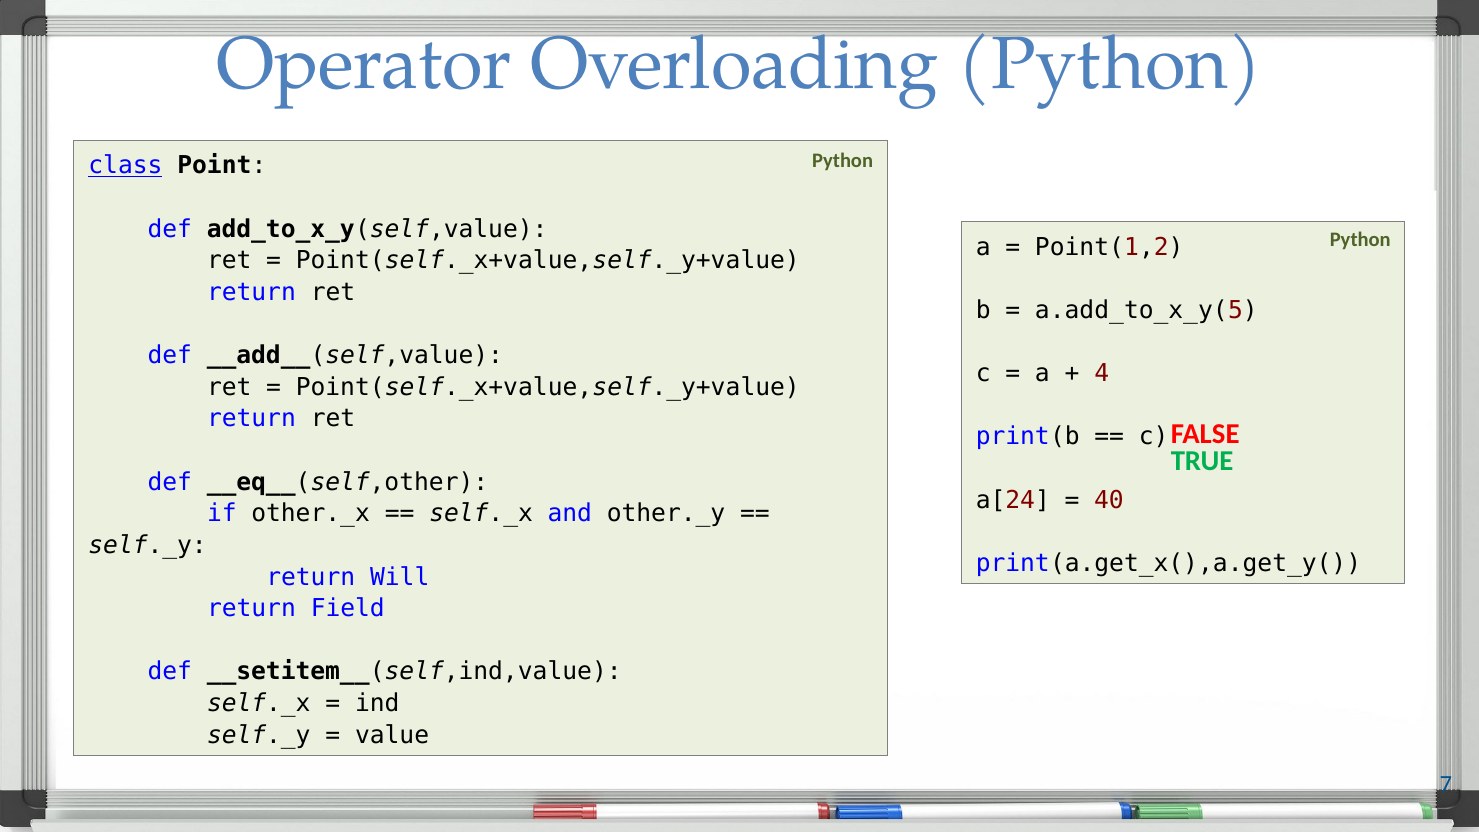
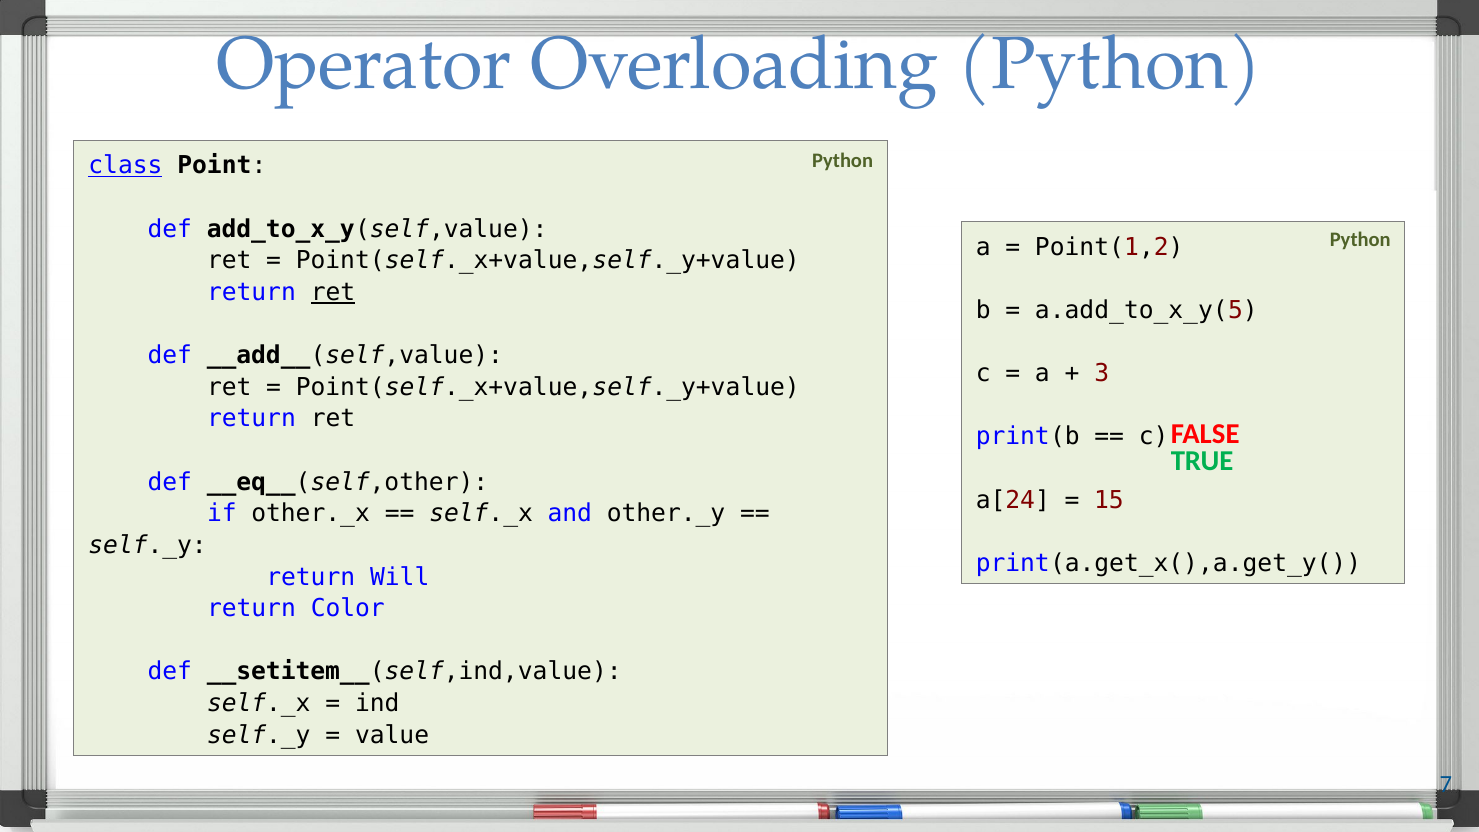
ret at (333, 292) underline: none -> present
4: 4 -> 3
40: 40 -> 15
Field: Field -> Color
